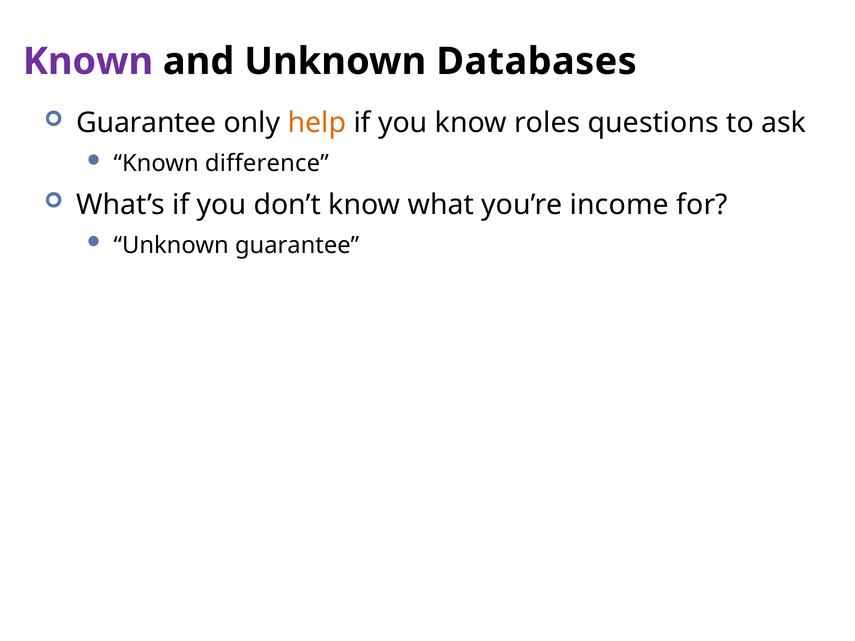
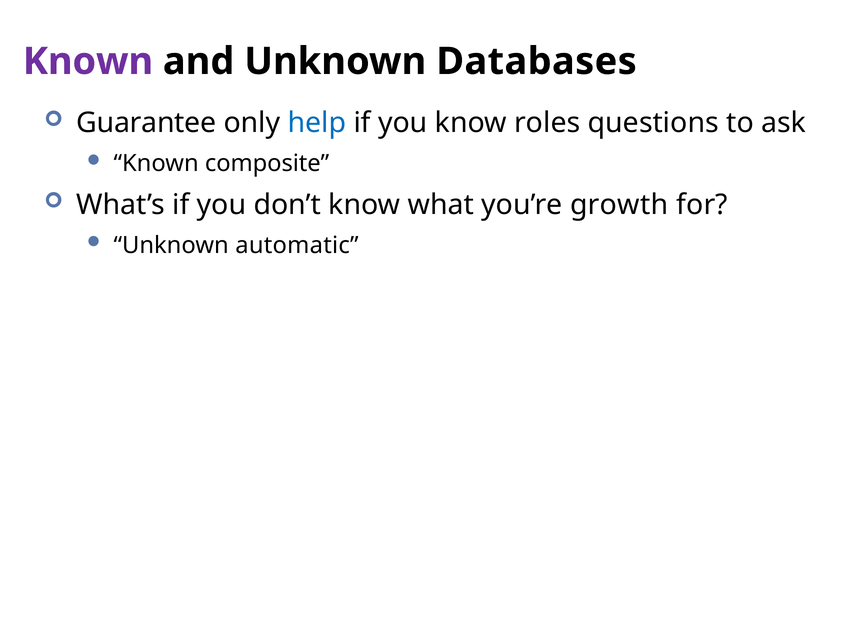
help colour: orange -> blue
difference: difference -> composite
income: income -> growth
Unknown guarantee: guarantee -> automatic
